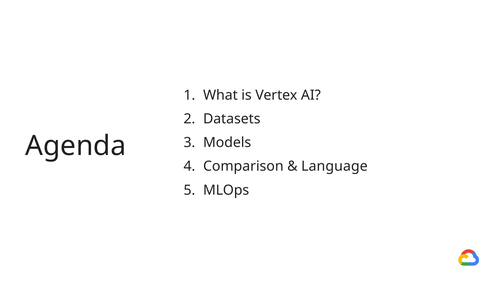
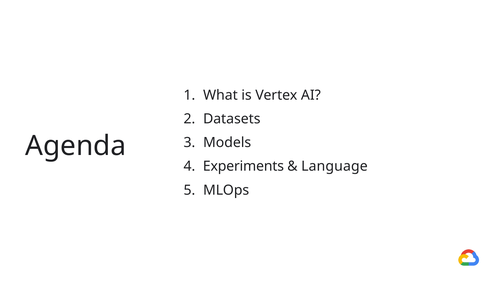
Comparison: Comparison -> Experiments
